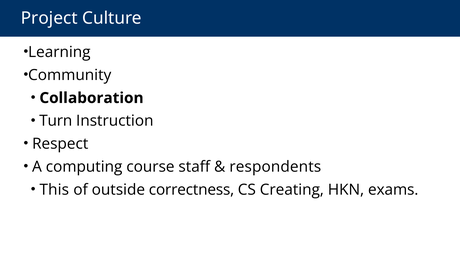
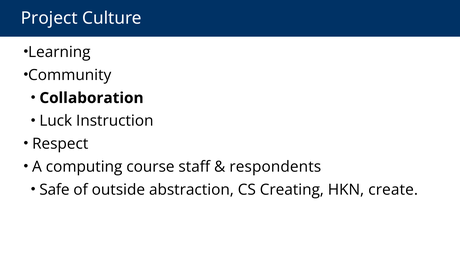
Turn: Turn -> Luck
This: This -> Safe
correctness: correctness -> abstraction
exams: exams -> create
